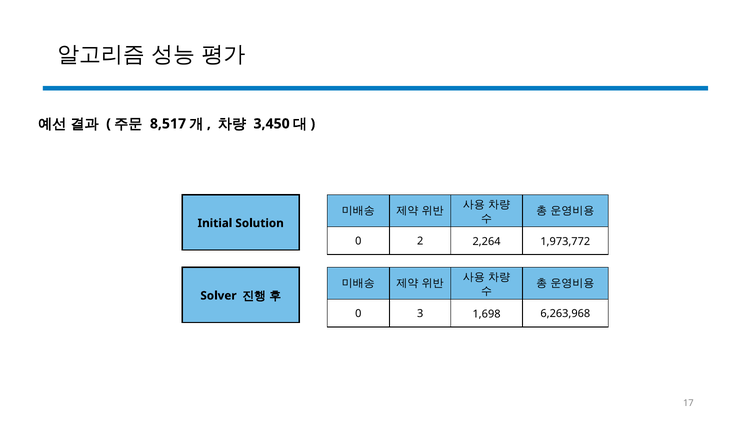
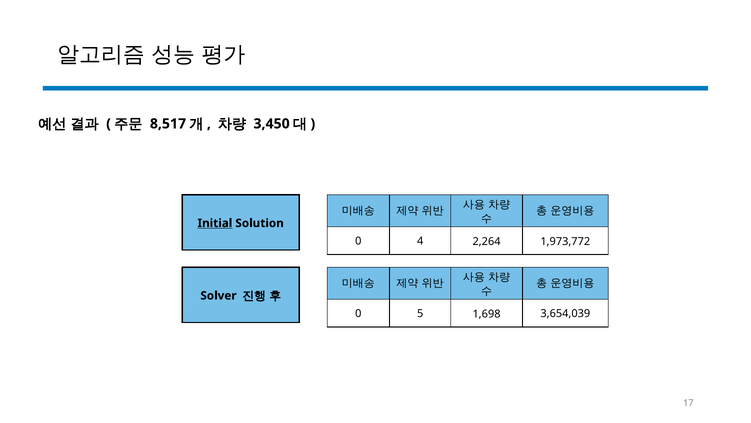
Initial underline: none -> present
2: 2 -> 4
3: 3 -> 5
6,263,968: 6,263,968 -> 3,654,039
